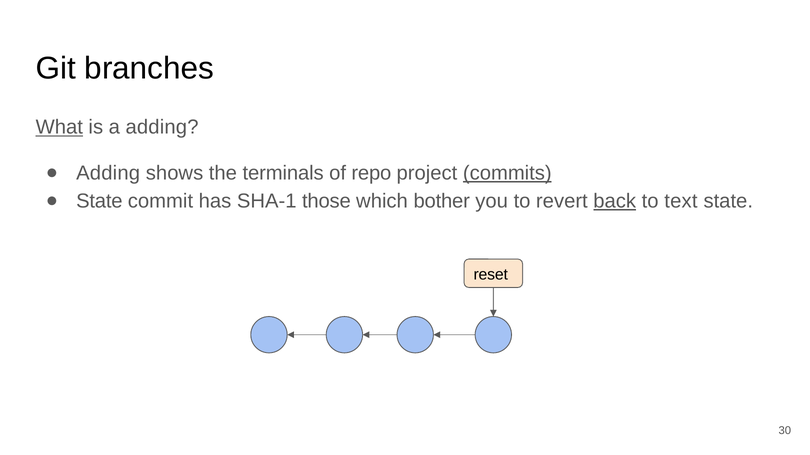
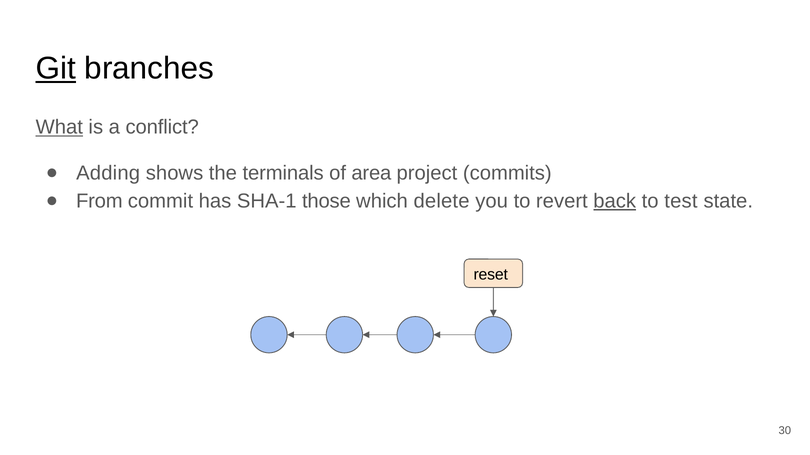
Git underline: none -> present
a adding: adding -> conflict
repo: repo -> area
commits underline: present -> none
State at (99, 201): State -> From
bother: bother -> delete
text: text -> test
